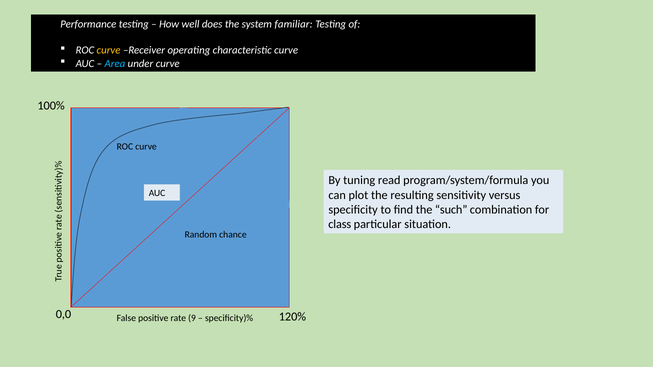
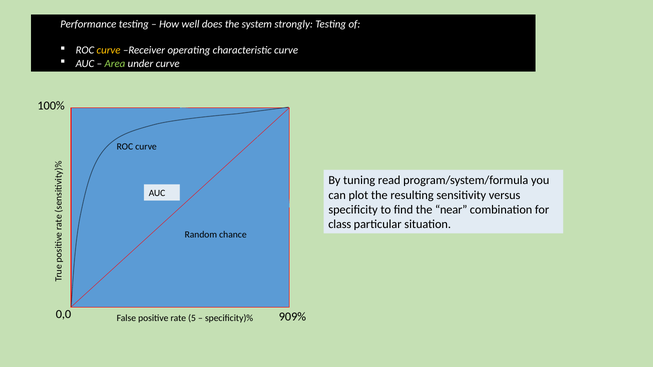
familiar: familiar -> strongly
Area colour: light blue -> light green
such: such -> near
120%: 120% -> 909%
9: 9 -> 5
